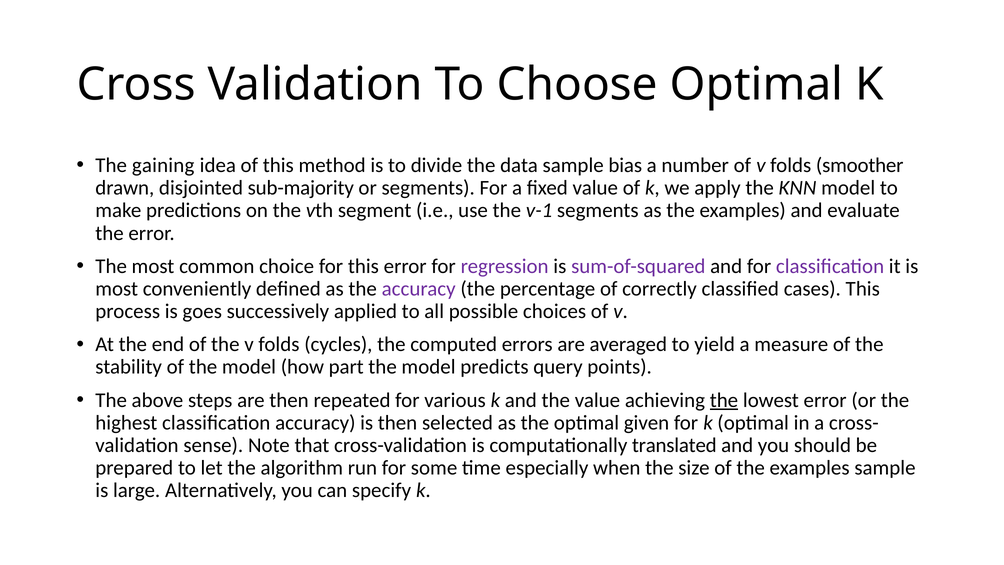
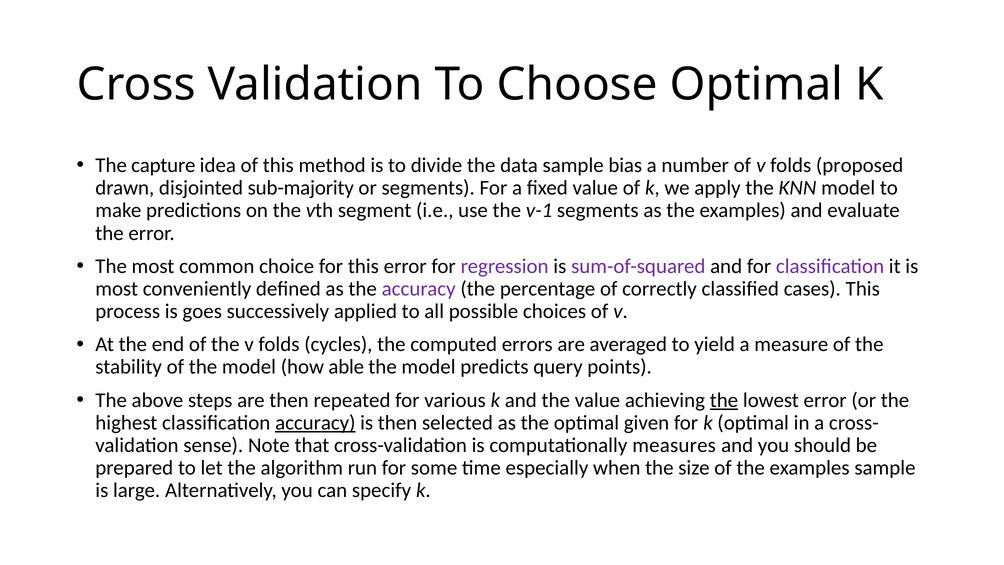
gaining: gaining -> capture
smoother: smoother -> proposed
part: part -> able
accuracy at (315, 423) underline: none -> present
translated: translated -> measures
